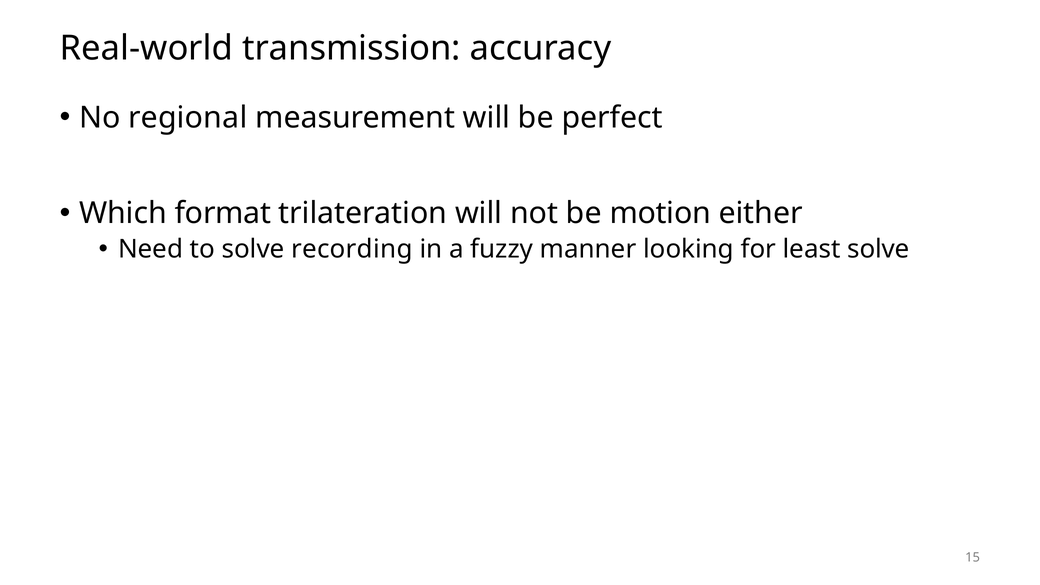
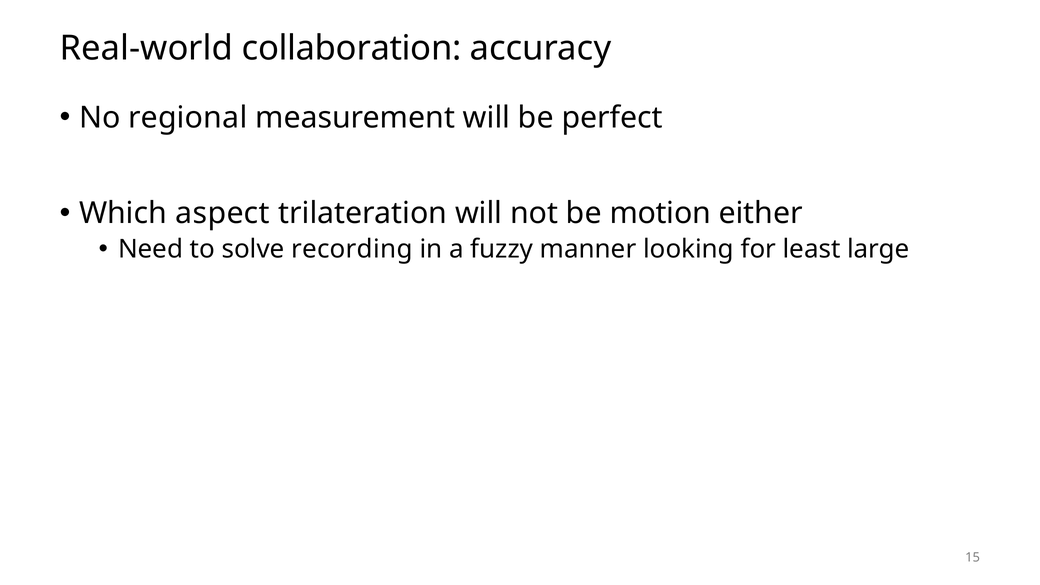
transmission: transmission -> collaboration
format: format -> aspect
least solve: solve -> large
